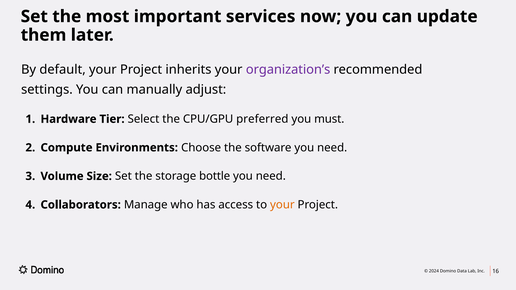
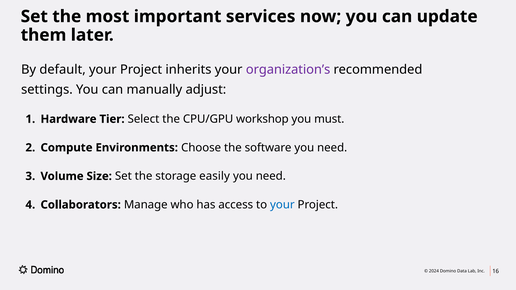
preferred: preferred -> workshop
bottle: bottle -> easily
your at (282, 205) colour: orange -> blue
